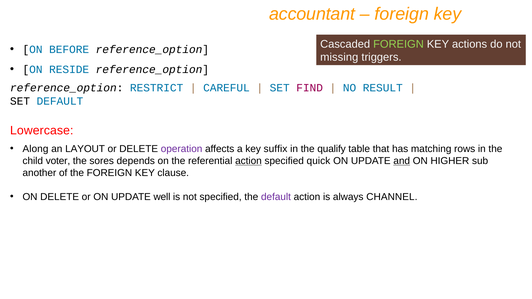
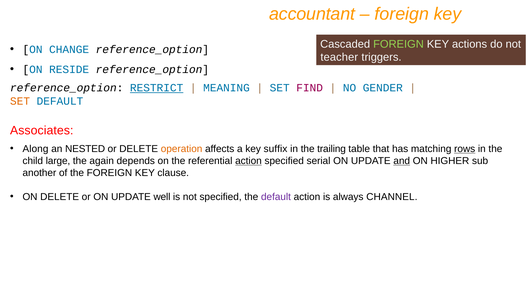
BEFORE: BEFORE -> CHANGE
missing: missing -> teacher
RESTRICT underline: none -> present
CAREFUL: CAREFUL -> MEANING
RESULT: RESULT -> GENDER
SET at (20, 101) colour: black -> orange
Lowercase: Lowercase -> Associates
LAYOUT: LAYOUT -> NESTED
operation colour: purple -> orange
qualify: qualify -> trailing
rows underline: none -> present
voter: voter -> large
sores: sores -> again
quick: quick -> serial
